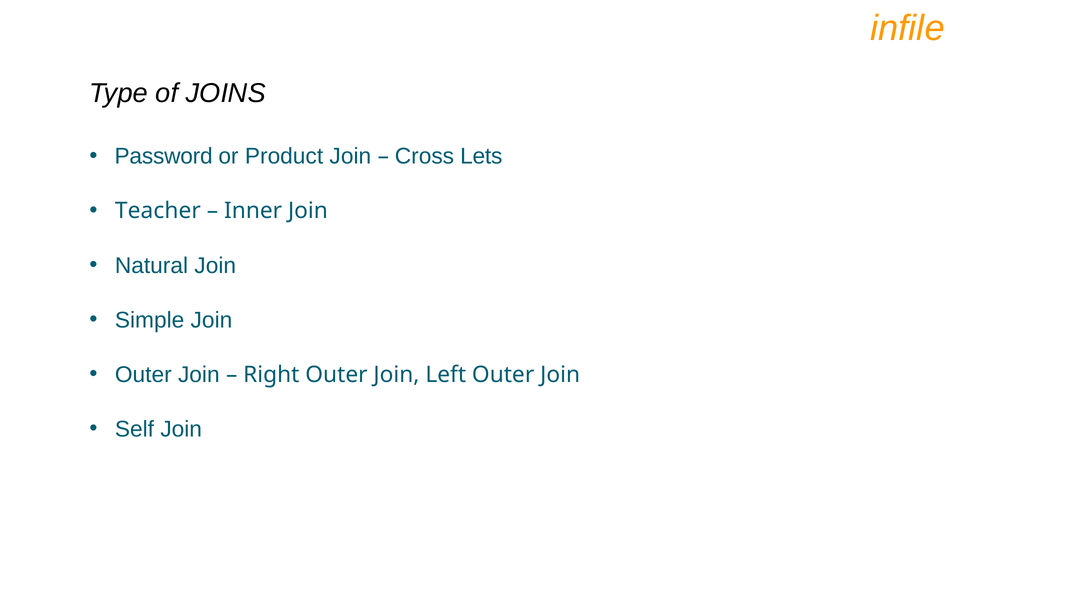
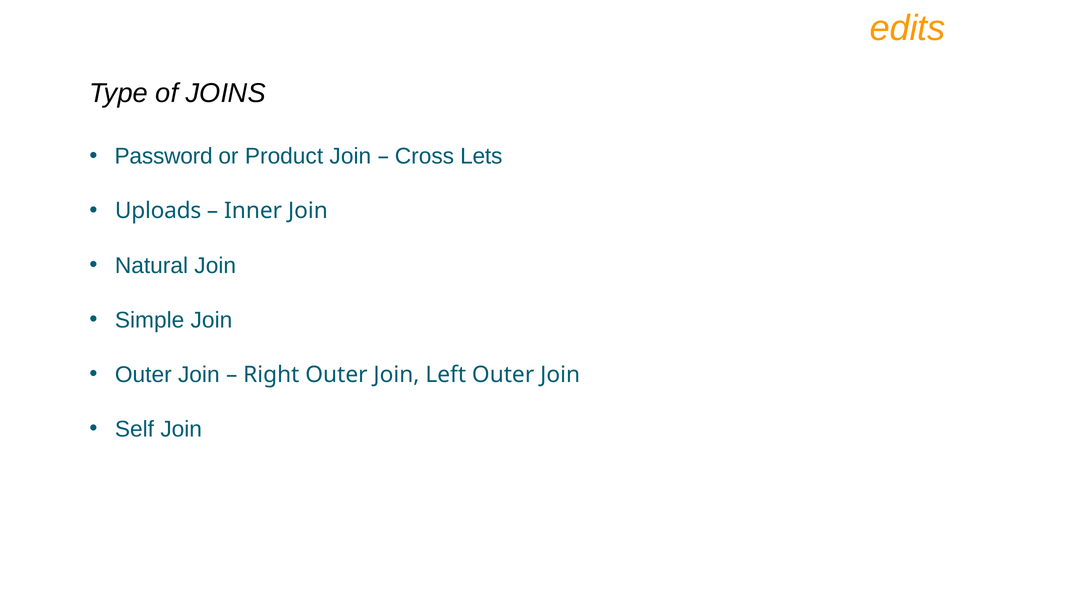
infile: infile -> edits
Teacher: Teacher -> Uploads
